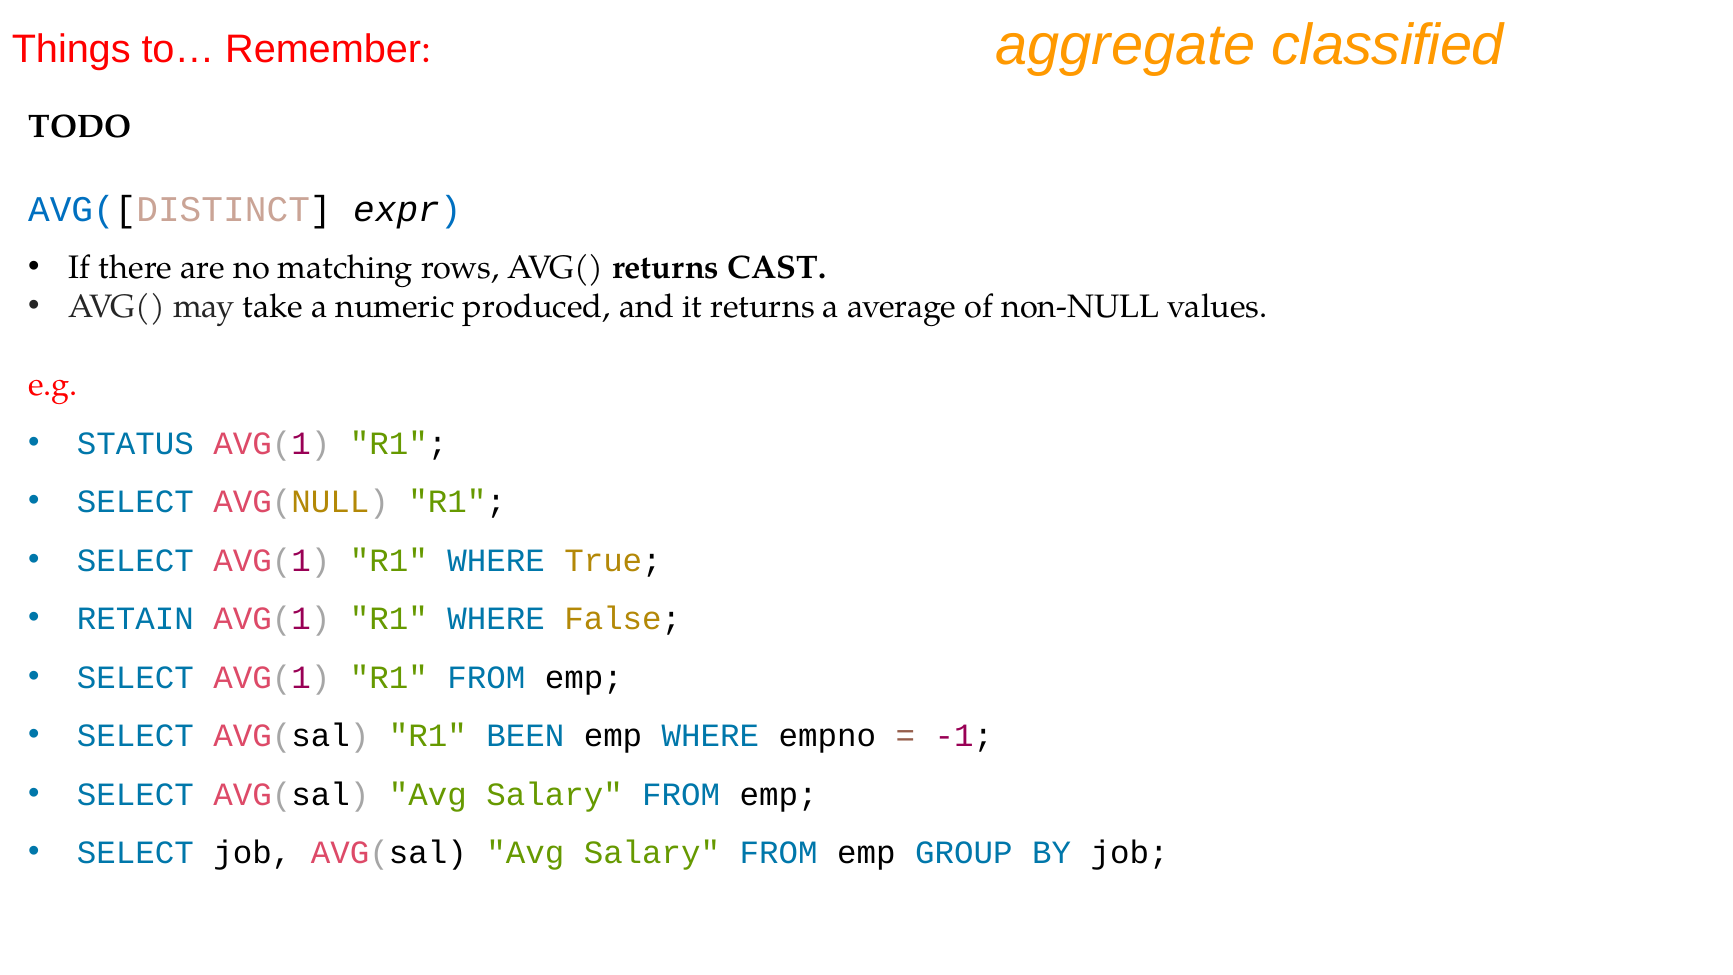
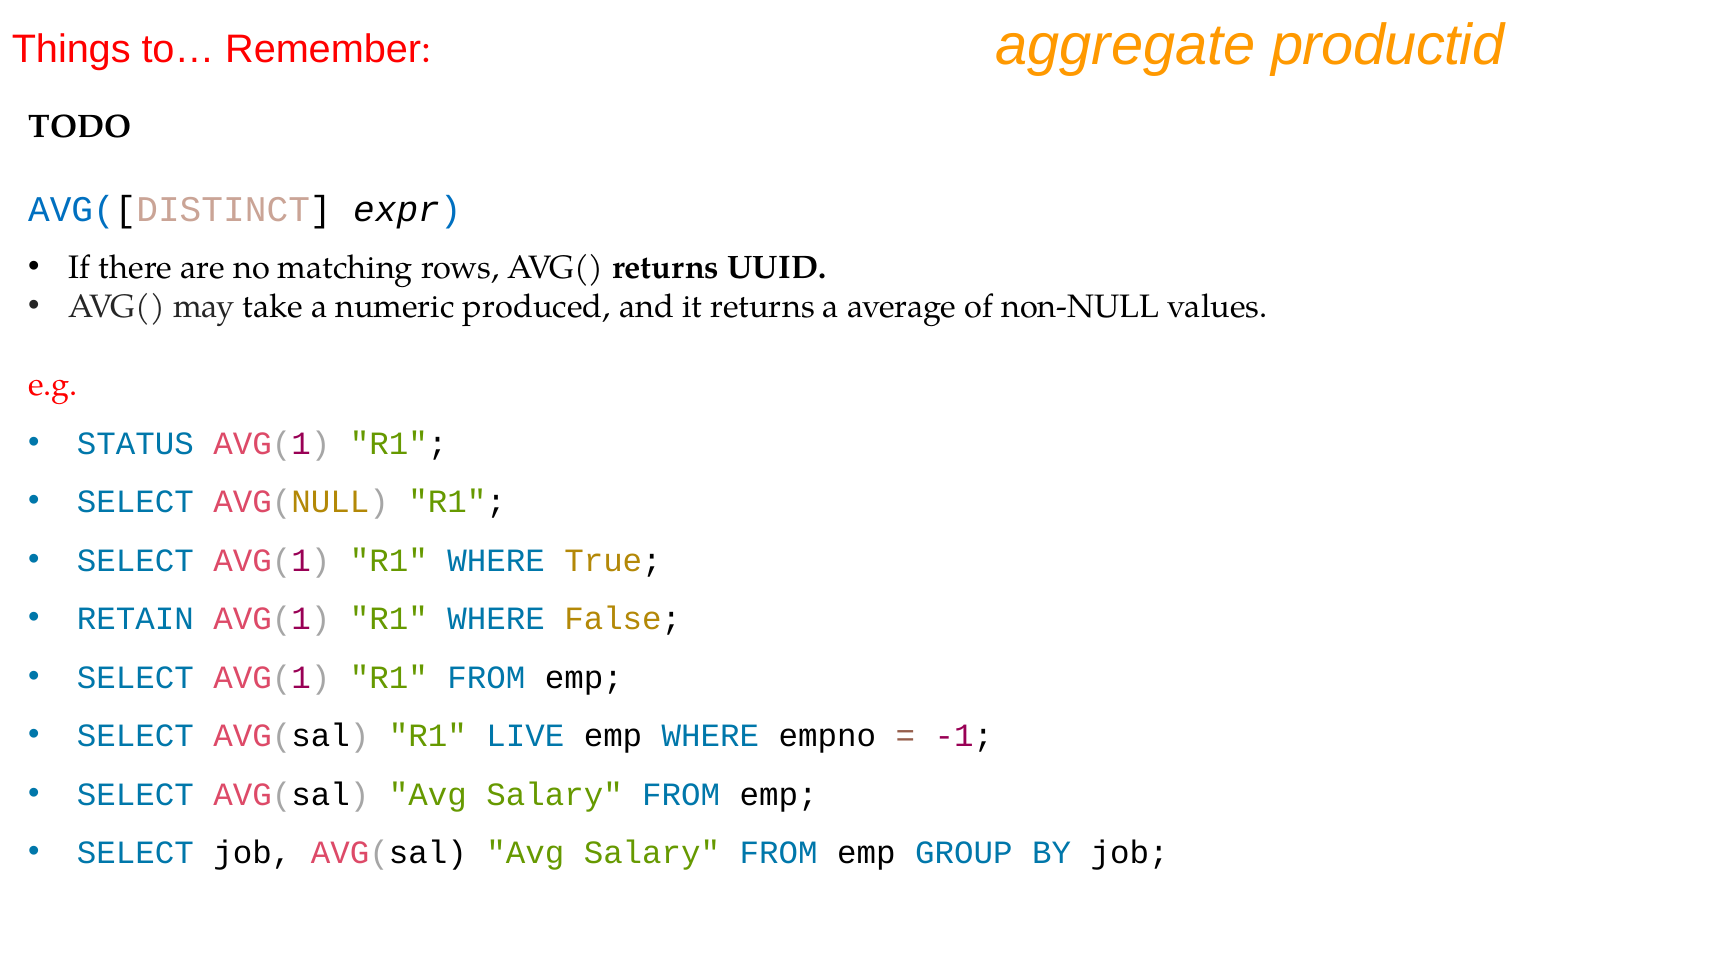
classified: classified -> productid
CAST: CAST -> UUID
BEEN: BEEN -> LIVE
